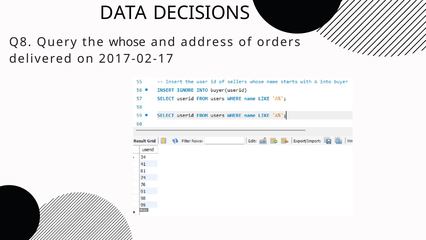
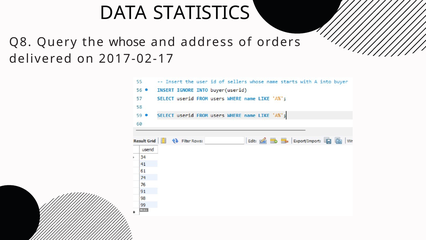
DECISIONS: DECISIONS -> STATISTICS
